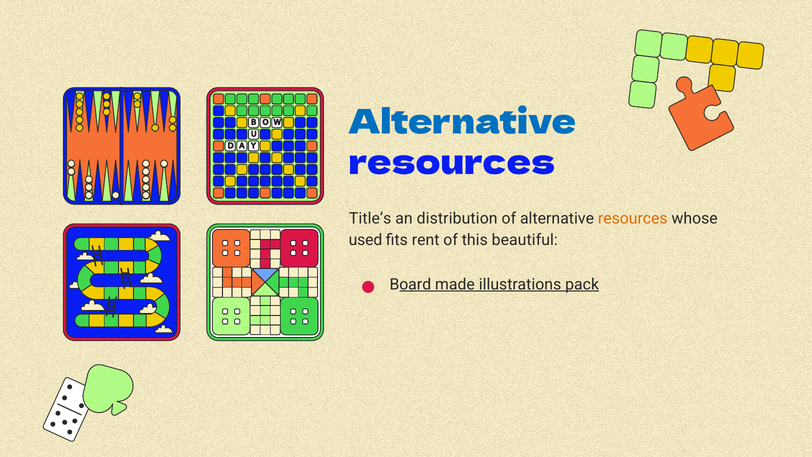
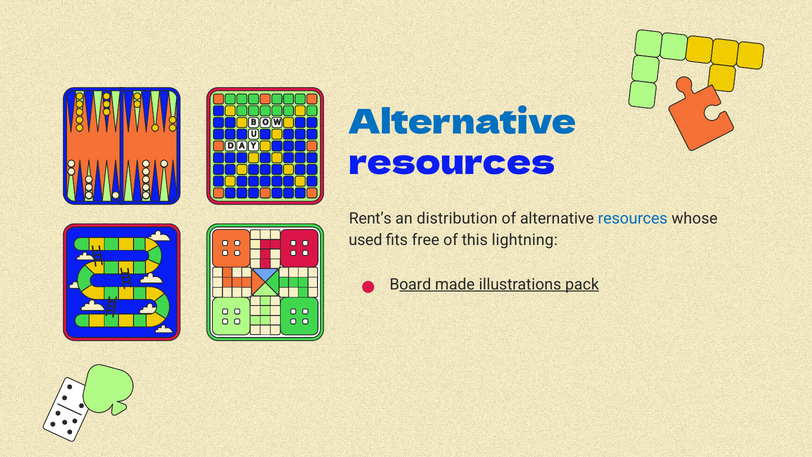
Title’s: Title’s -> Rent’s
resources at (633, 218) colour: orange -> blue
rent: rent -> free
beautiful: beautiful -> lightning
